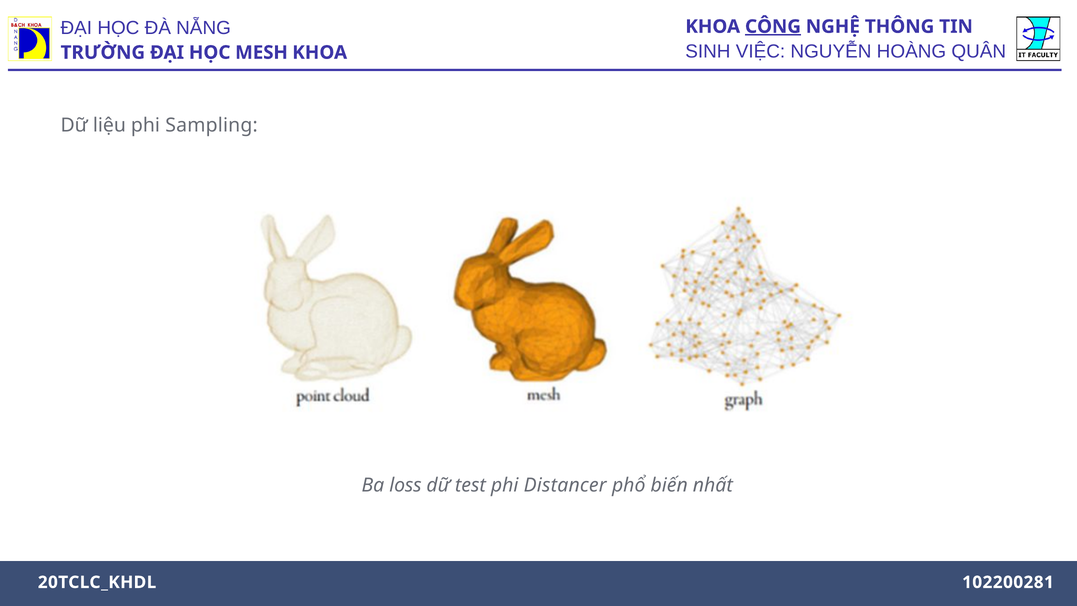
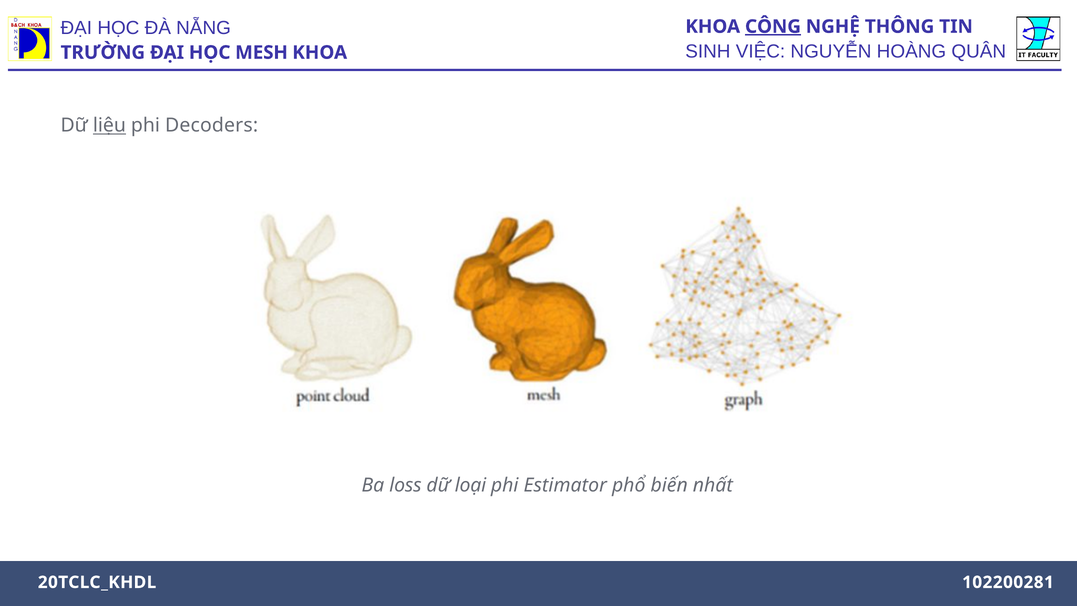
liệu underline: none -> present
Sampling: Sampling -> Decoders
test: test -> loại
Distancer: Distancer -> Estimator
